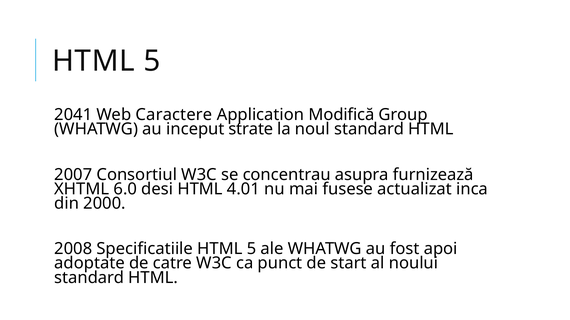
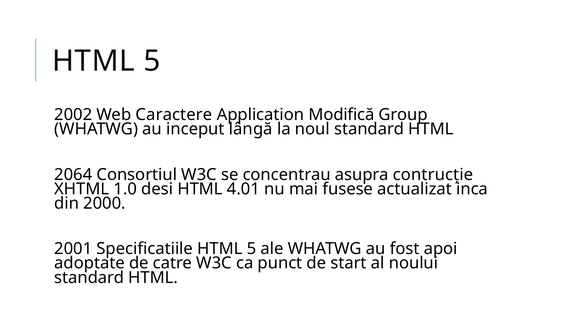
2041: 2041 -> 2002
strate: strate -> lângă
2007: 2007 -> 2064
furnizează: furnizează -> contrucție
6.0: 6.0 -> 1.0
2008: 2008 -> 2001
